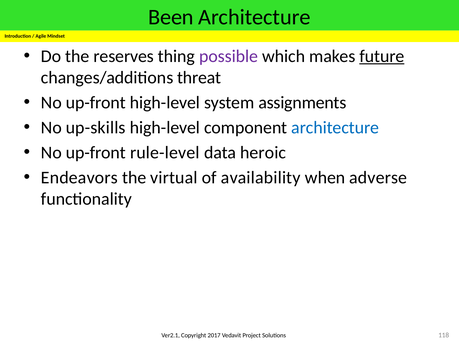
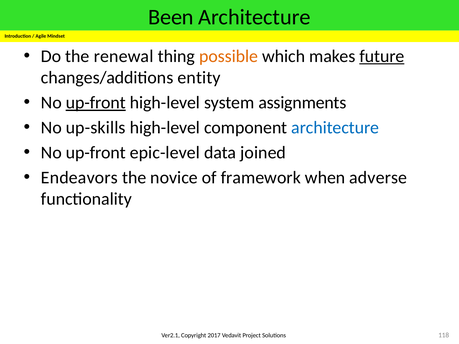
reserves: reserves -> renewal
possible colour: purple -> orange
threat: threat -> entity
up-front at (96, 103) underline: none -> present
rule-level: rule-level -> epic-level
heroic: heroic -> joined
virtual: virtual -> novice
availability: availability -> framework
